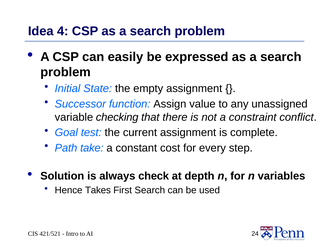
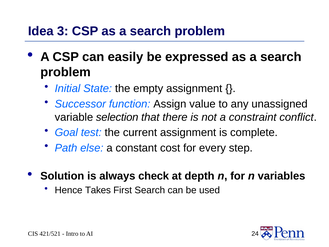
4: 4 -> 3
checking: checking -> selection
take: take -> else
